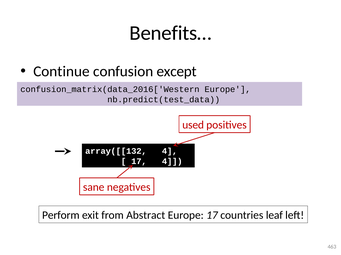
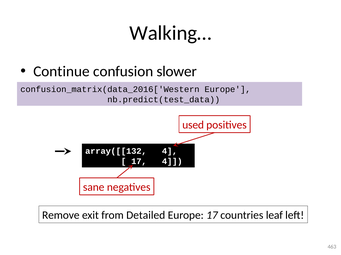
Benefits…: Benefits… -> Walking…
except: except -> slower
Perform: Perform -> Remove
Abstract: Abstract -> Detailed
